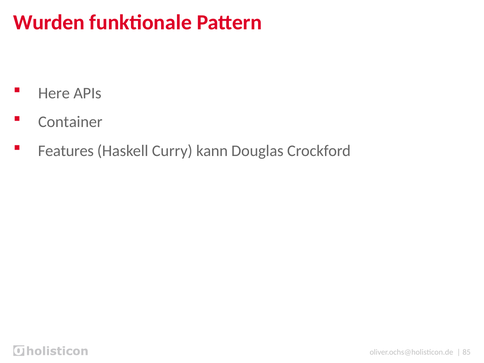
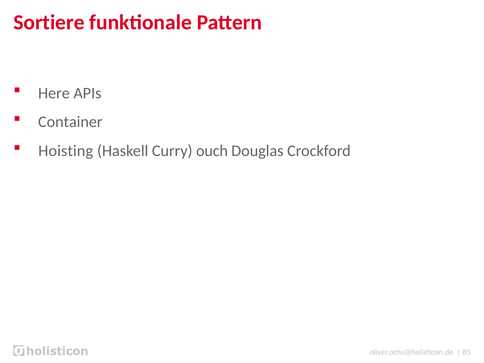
Wurden: Wurden -> Sortiere
Features: Features -> Hoisting
kann: kann -> ouch
